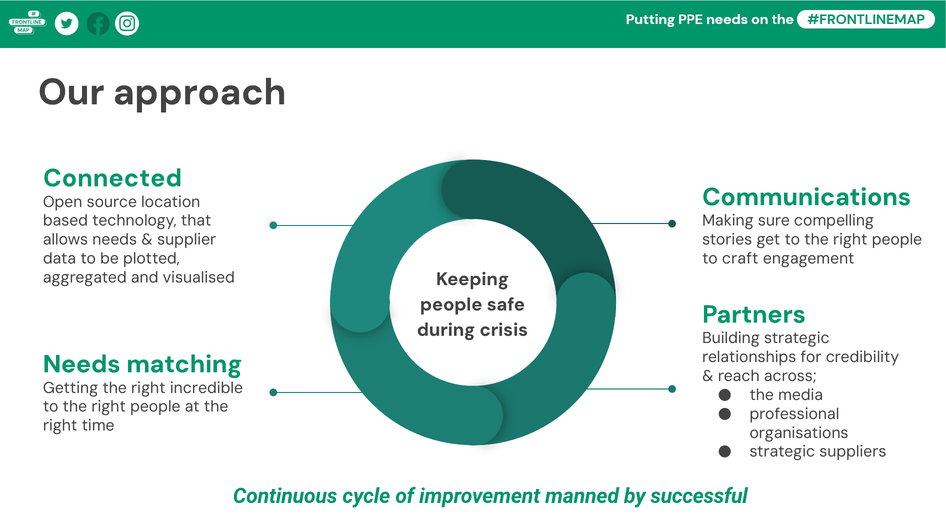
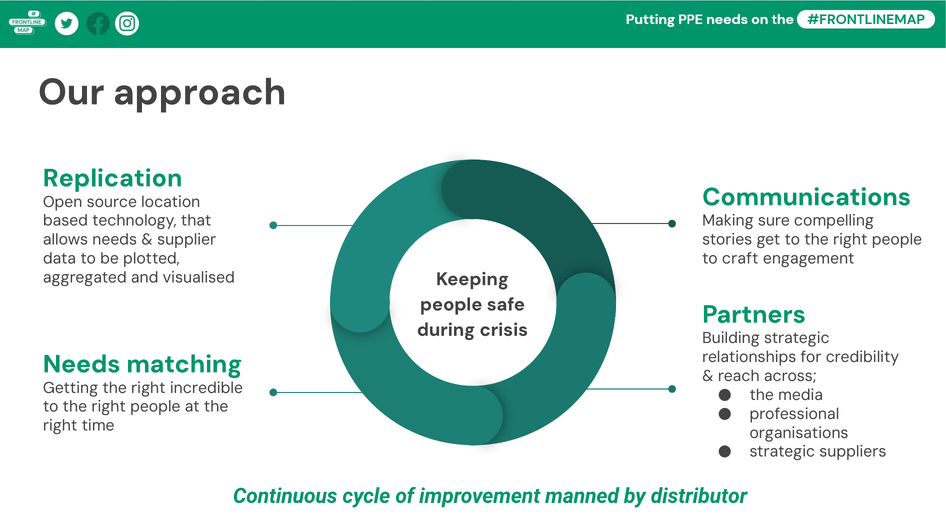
Connected: Connected -> Replication
successful: successful -> distributor
